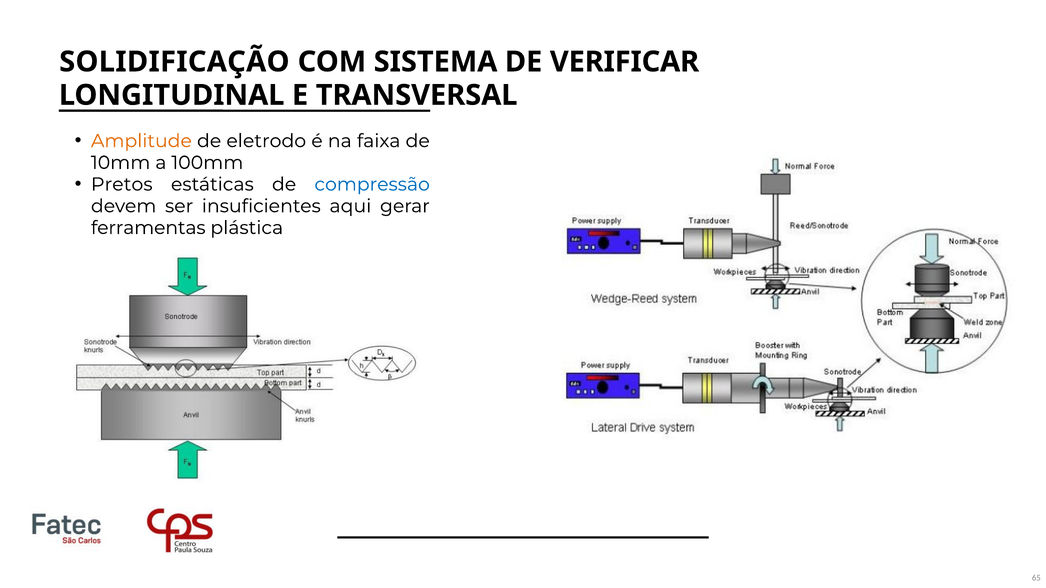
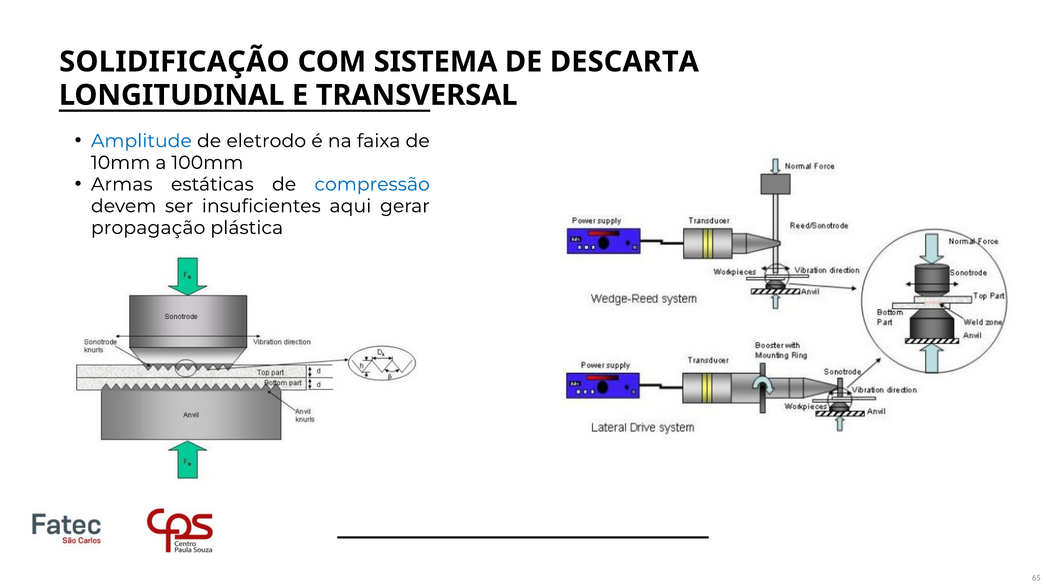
VERIFICAR: VERIFICAR -> DESCARTA
Amplitude colour: orange -> blue
Pretos: Pretos -> Armas
ferramentas: ferramentas -> propagação
